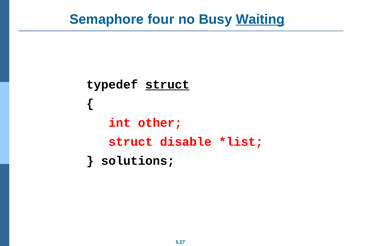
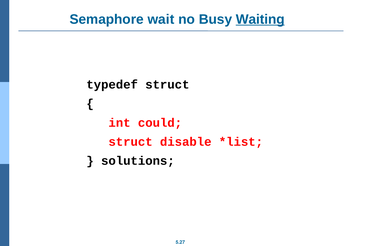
four: four -> wait
struct at (167, 84) underline: present -> none
other: other -> could
